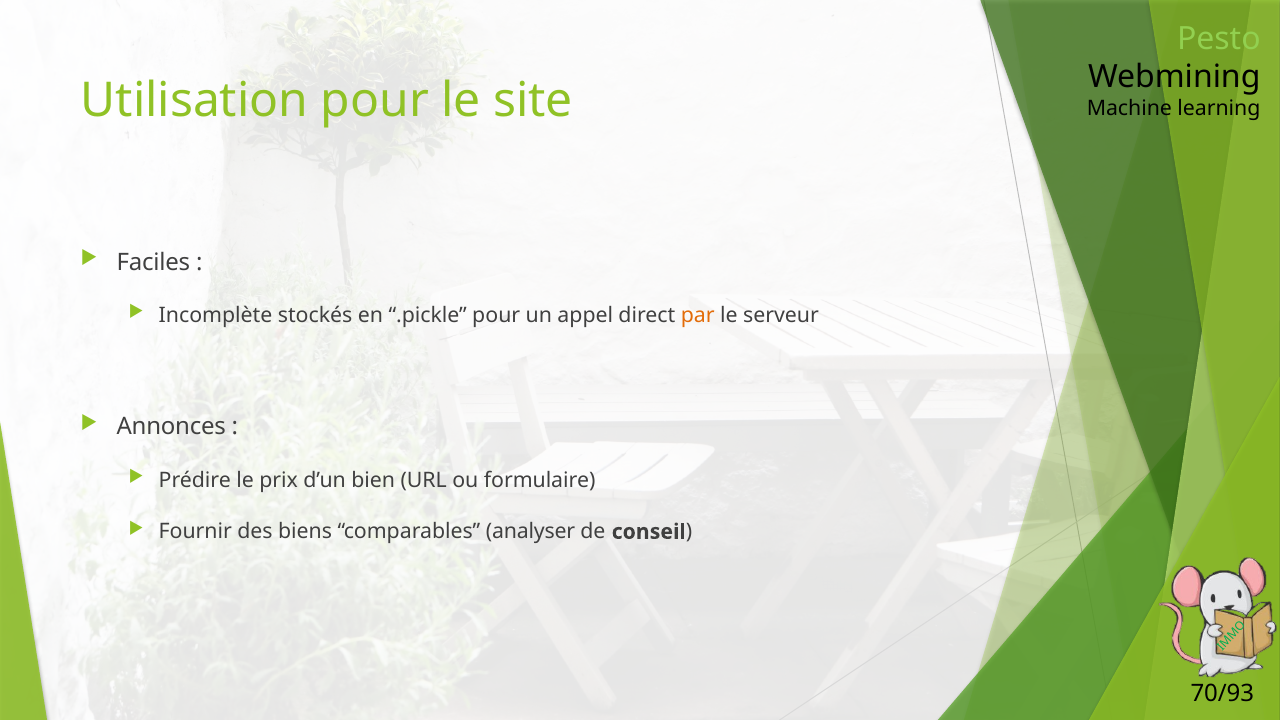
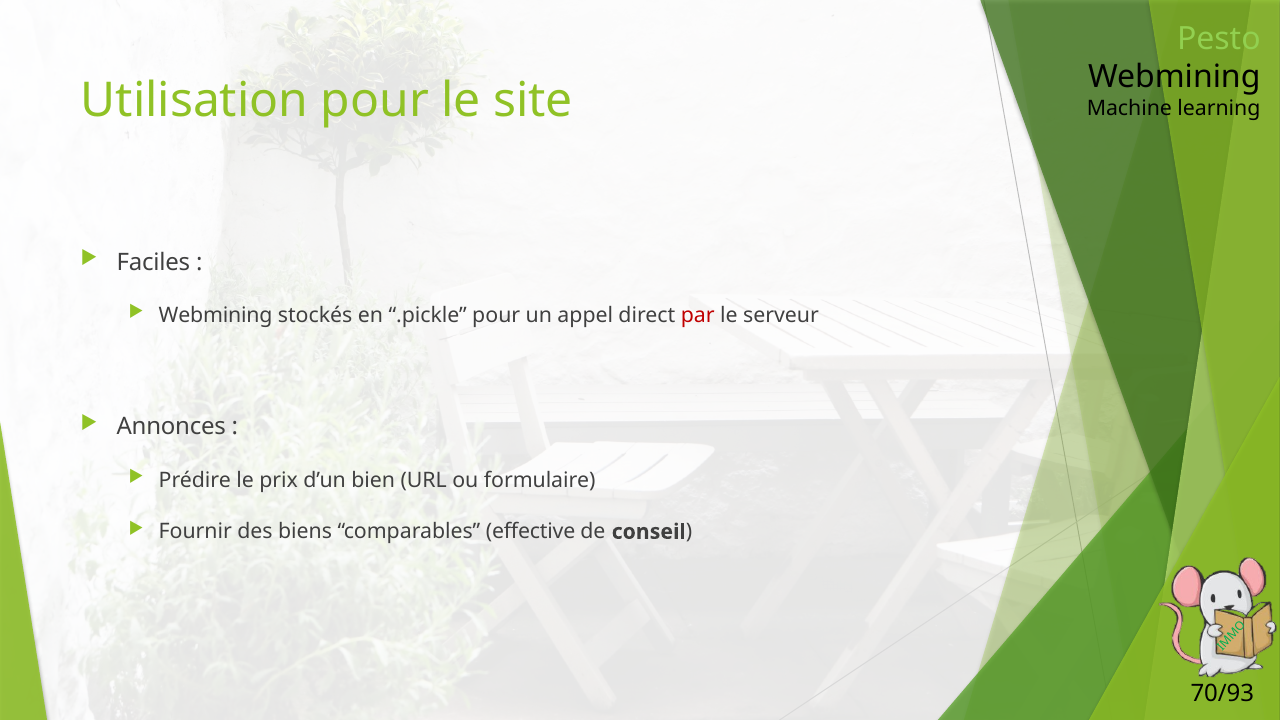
Incomplète at (216, 315): Incomplète -> Webmining
par colour: orange -> red
analyser: analyser -> effective
